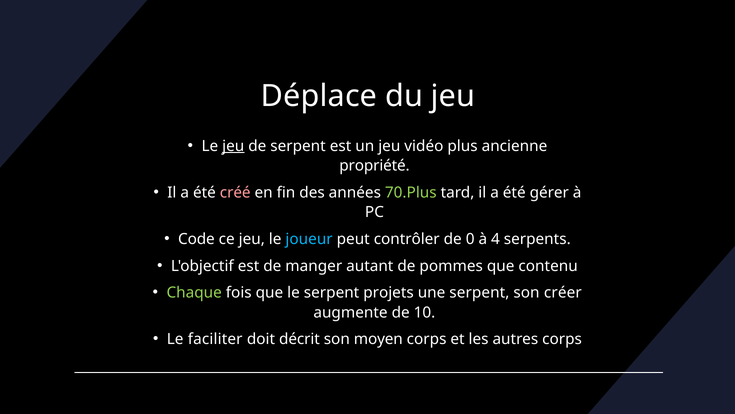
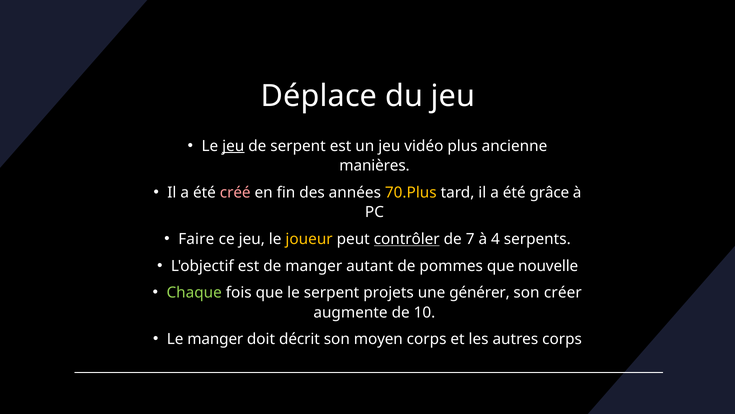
propriété: propriété -> manières
70.Plus colour: light green -> yellow
gérer: gérer -> grâce
Code: Code -> Faire
joueur colour: light blue -> yellow
contrôler underline: none -> present
0: 0 -> 7
contenu: contenu -> nouvelle
une serpent: serpent -> générer
Le faciliter: faciliter -> manger
